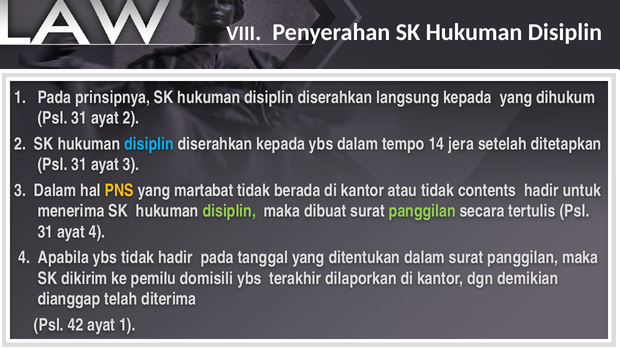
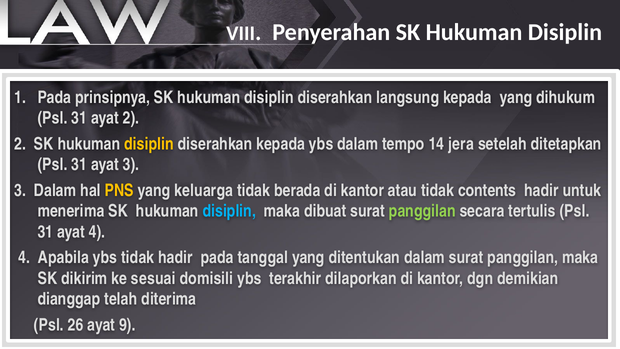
disiplin at (149, 144) colour: light blue -> yellow
martabat: martabat -> keluarga
disiplin at (229, 211) colour: light green -> light blue
pemilu: pemilu -> sesuai
42: 42 -> 26
ayat 1: 1 -> 9
